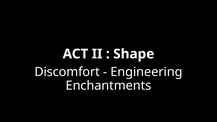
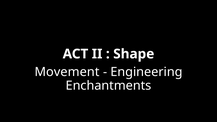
Discomfort: Discomfort -> Movement
